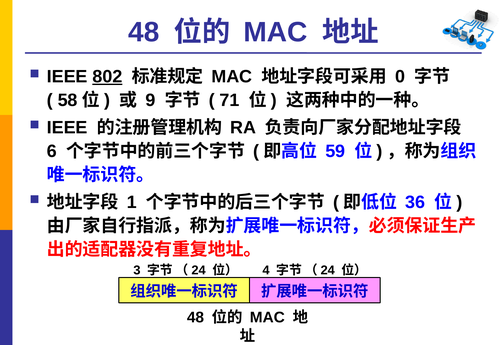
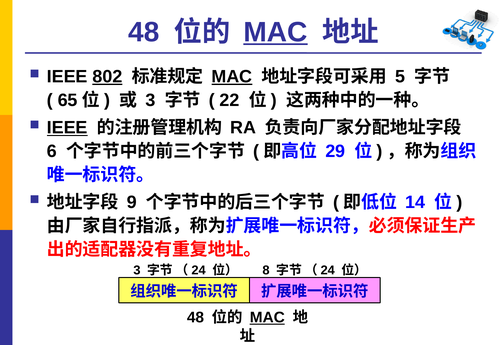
MAC at (276, 32) underline: none -> present
MAC at (232, 77) underline: none -> present
0: 0 -> 5
58: 58 -> 65
9 at (150, 100): 9 -> 3
71: 71 -> 22
IEEE at (67, 128) underline: none -> present
59: 59 -> 29
1: 1 -> 9
36: 36 -> 14
4: 4 -> 8
MAC at (267, 318) underline: none -> present
